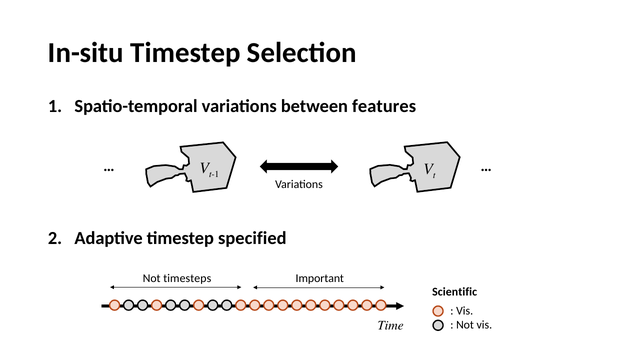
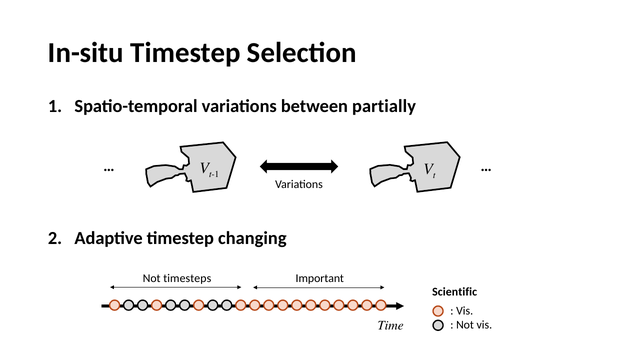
features: features -> partially
specified: specified -> changing
